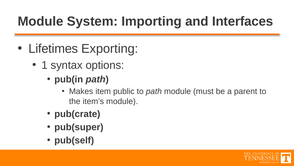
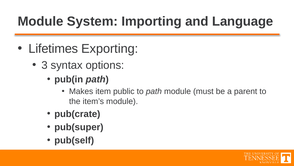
Interfaces: Interfaces -> Language
1: 1 -> 3
